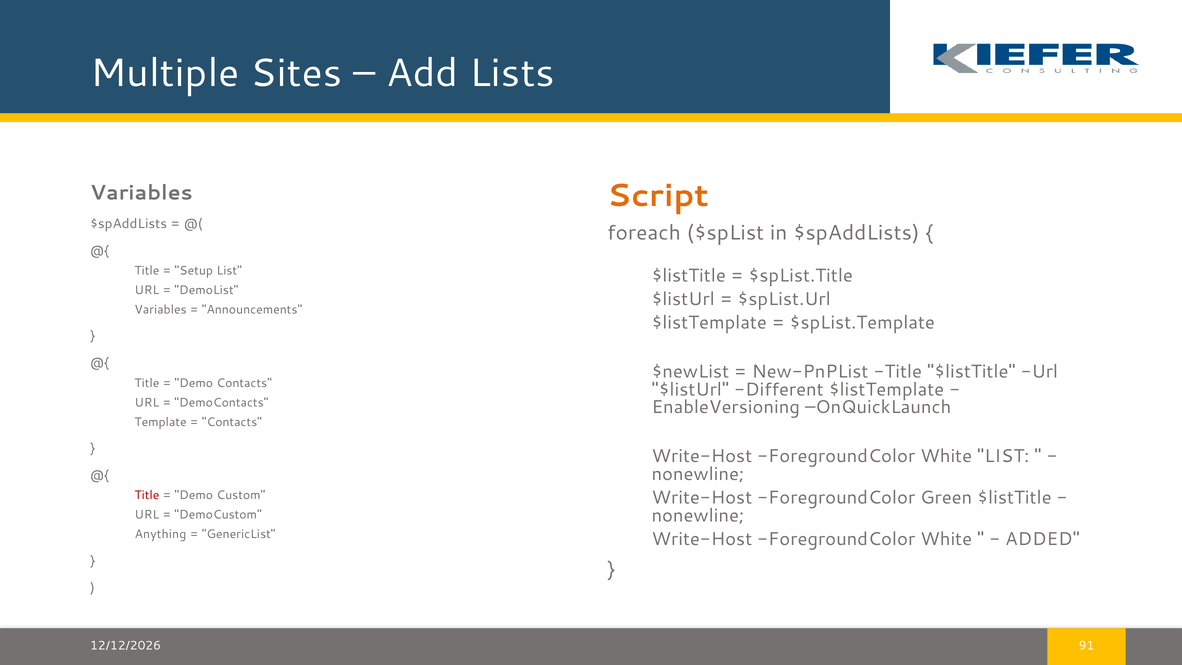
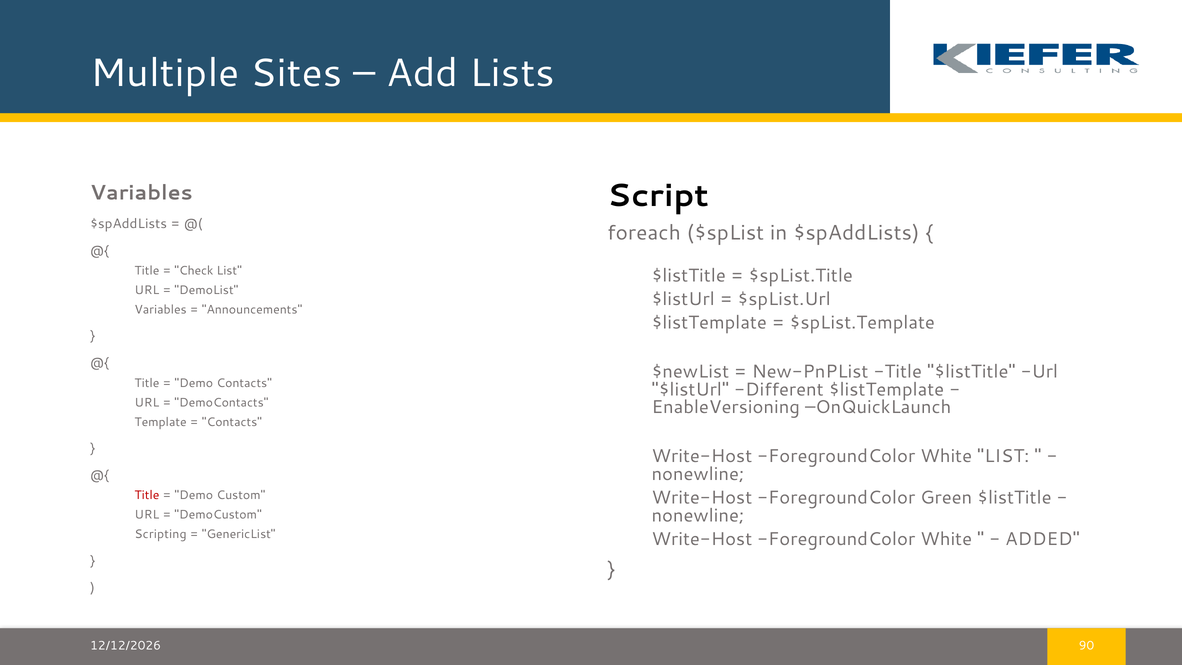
Script colour: orange -> black
Setup: Setup -> Check
Anything: Anything -> Scripting
91: 91 -> 90
